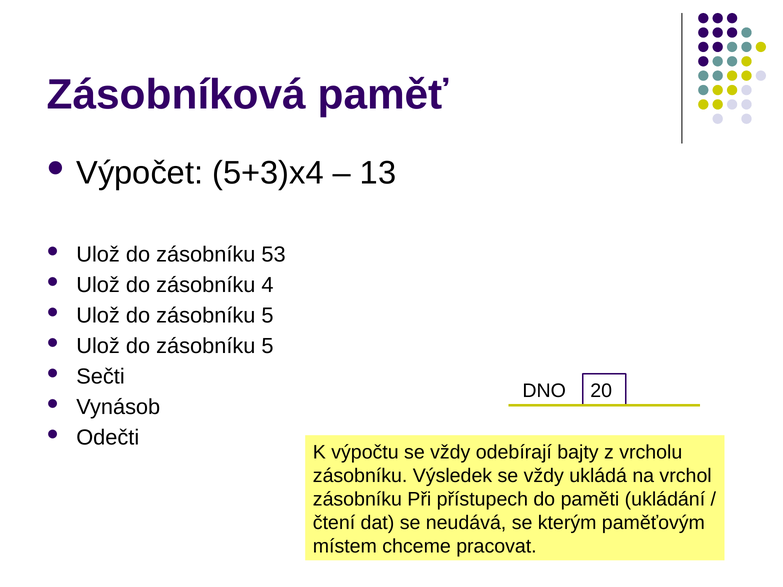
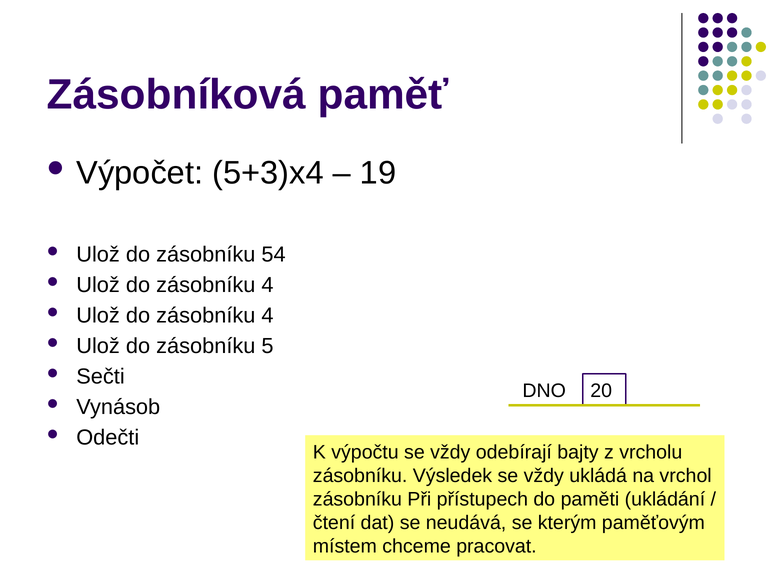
13: 13 -> 19
53: 53 -> 54
5 at (268, 316): 5 -> 4
